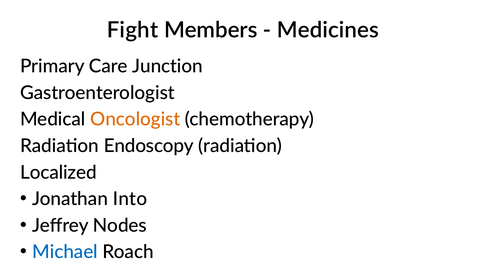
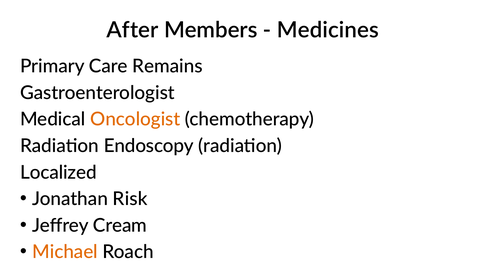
Fight: Fight -> After
Junction: Junction -> Remains
Into: Into -> Risk
Nodes: Nodes -> Cream
Michael colour: blue -> orange
